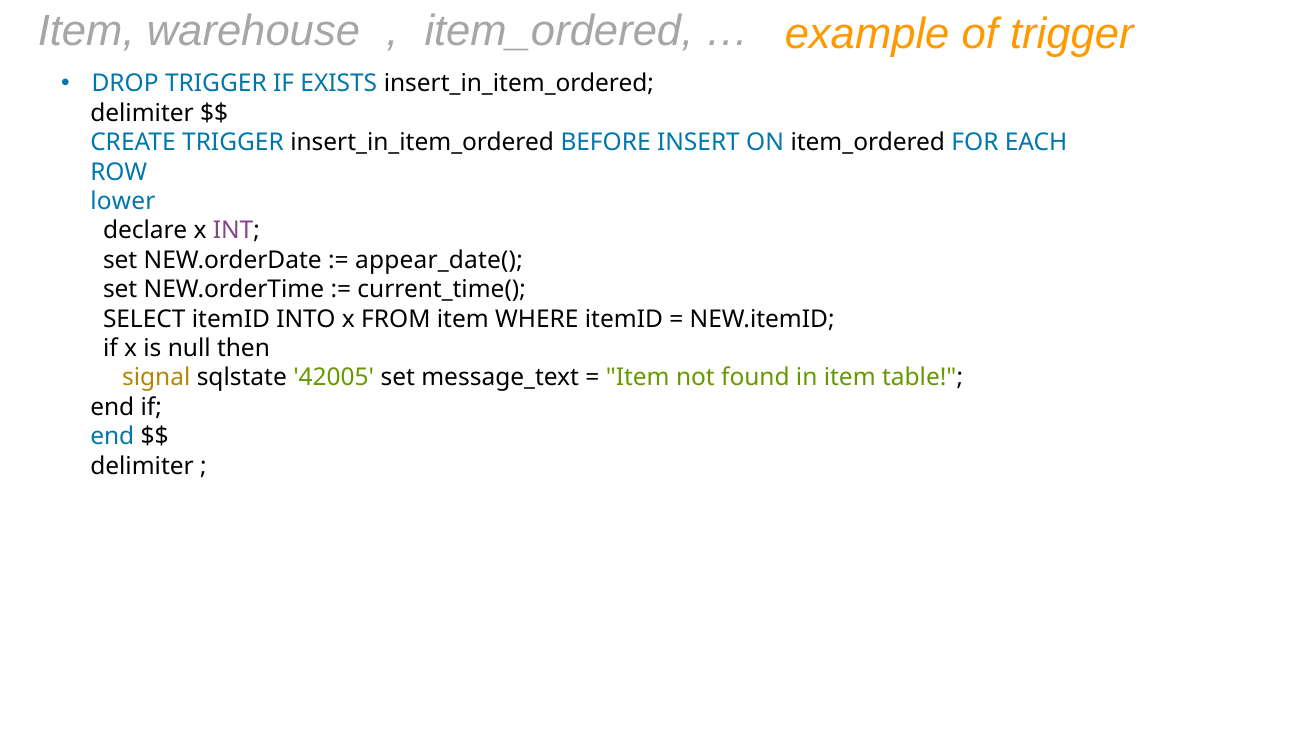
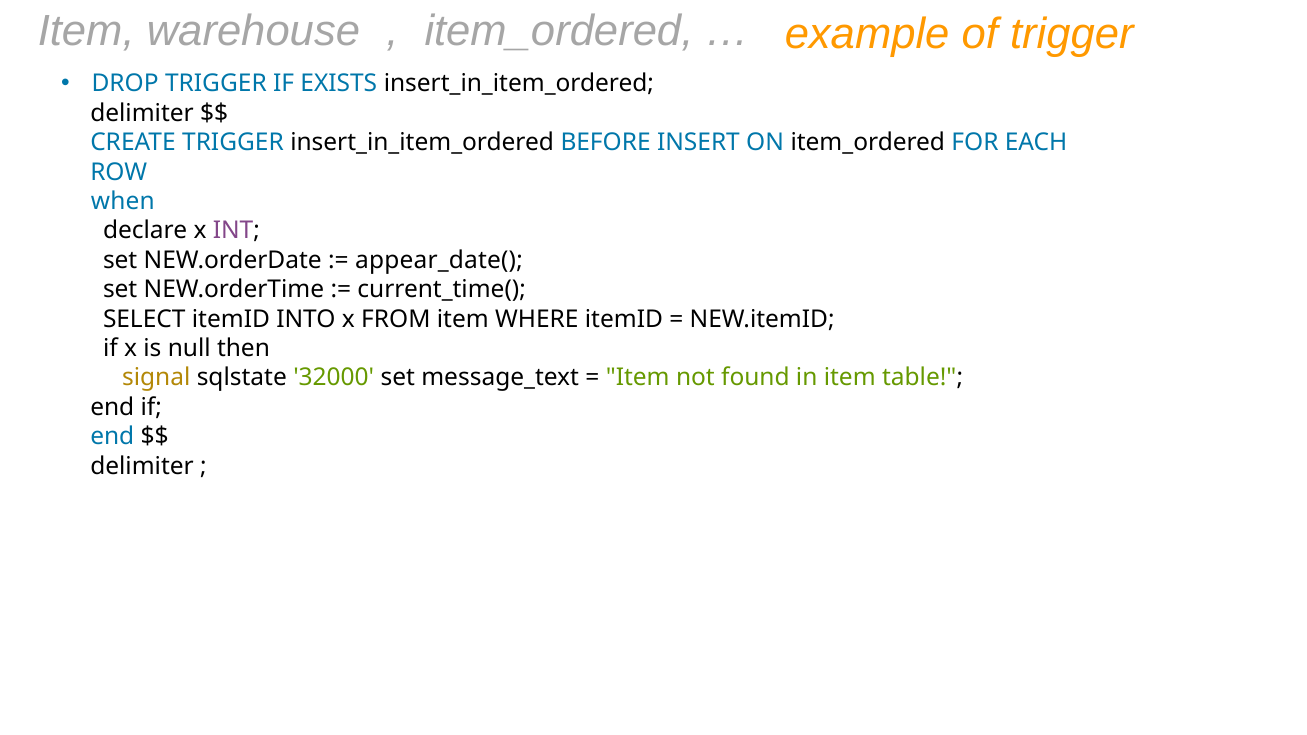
lower: lower -> when
42005: 42005 -> 32000
